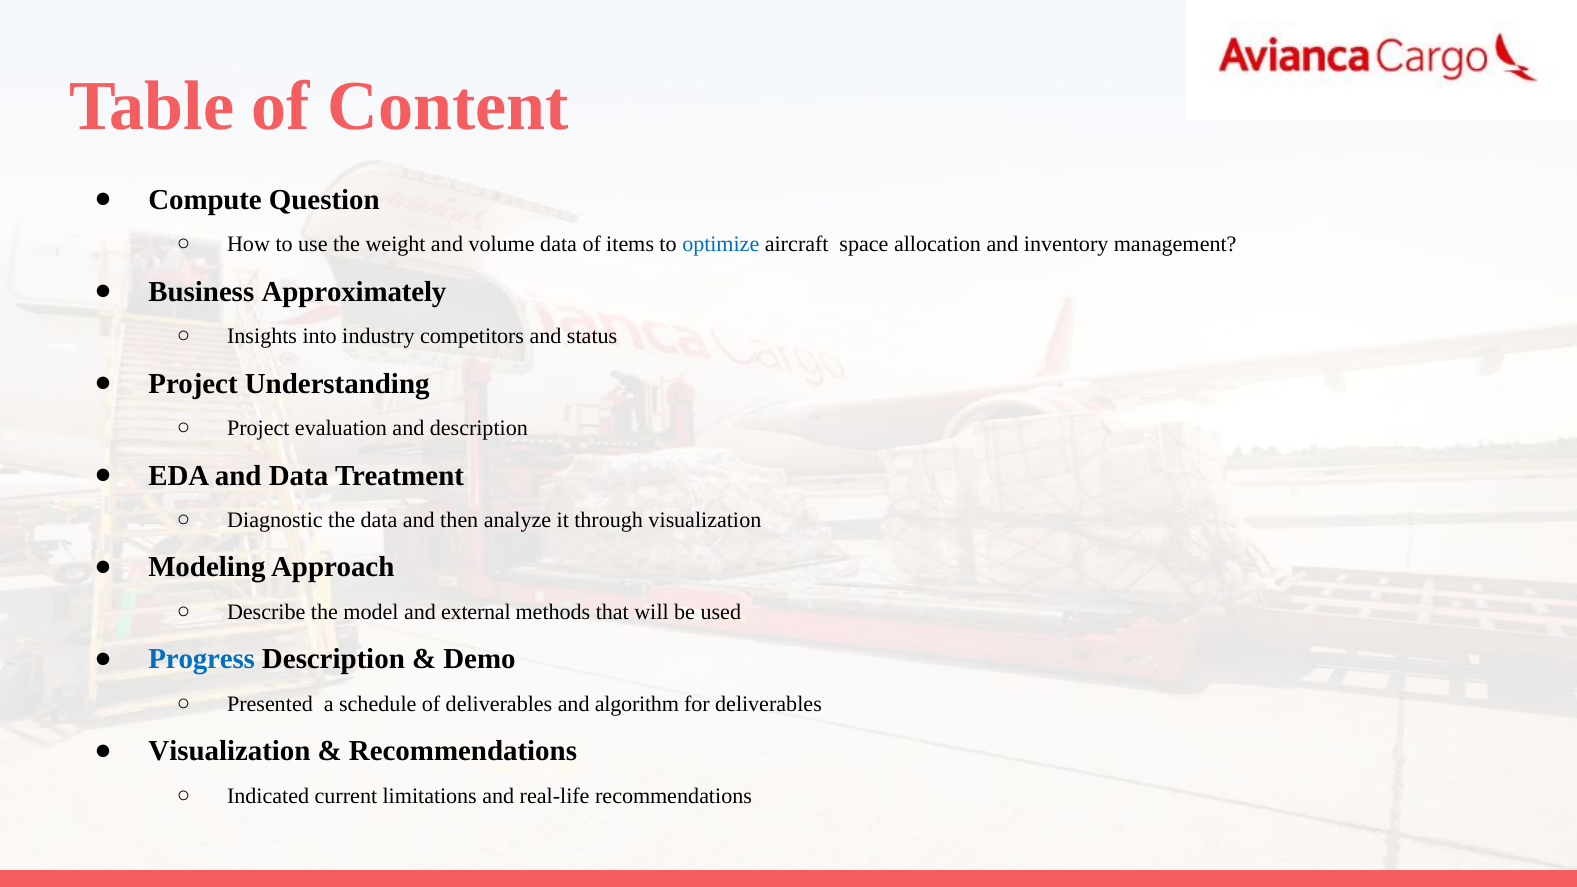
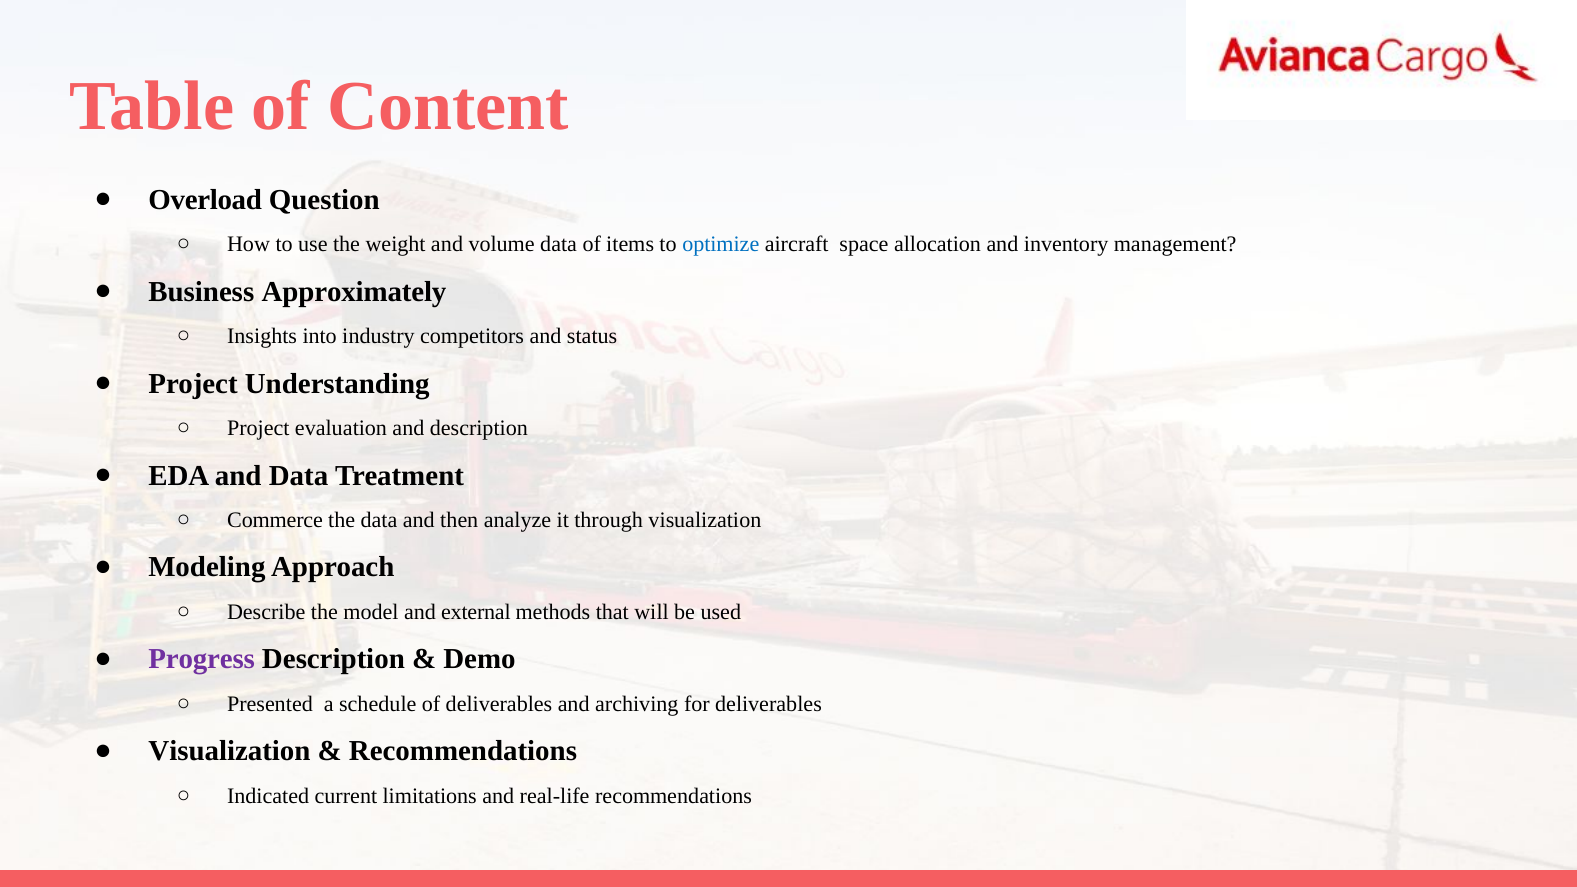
Compute: Compute -> Overload
Diagnostic: Diagnostic -> Commerce
Progress colour: blue -> purple
algorithm: algorithm -> archiving
